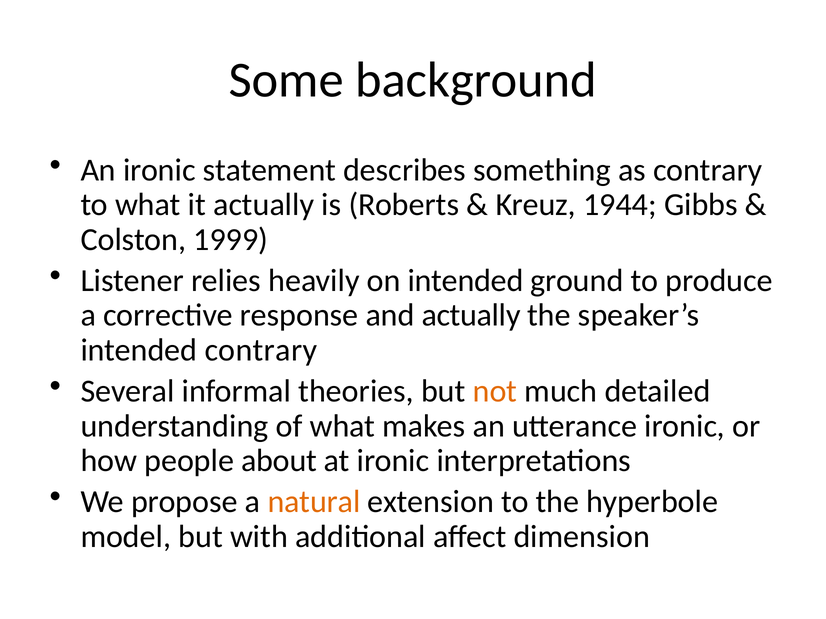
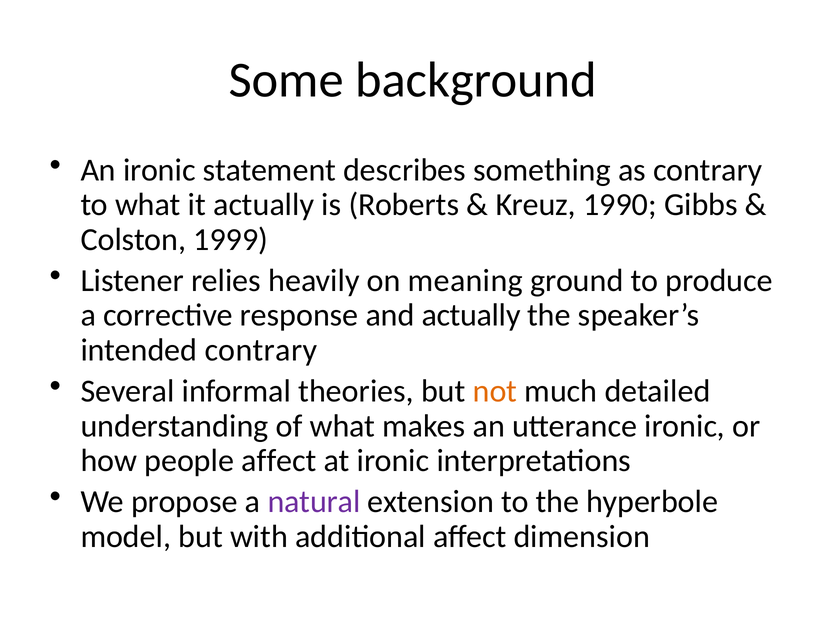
1944: 1944 -> 1990
on intended: intended -> meaning
people about: about -> affect
natural colour: orange -> purple
